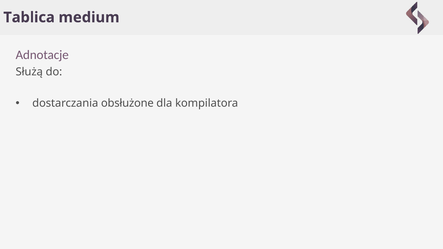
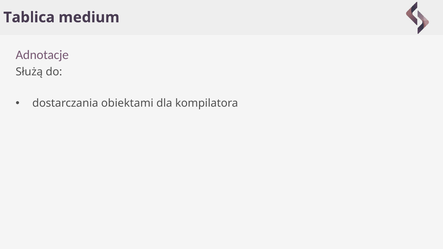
obsłużone: obsłużone -> obiektami
